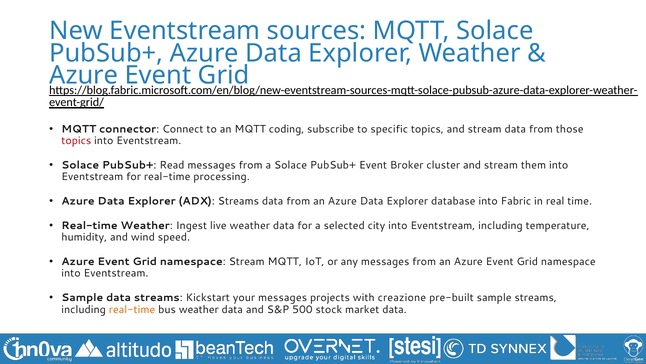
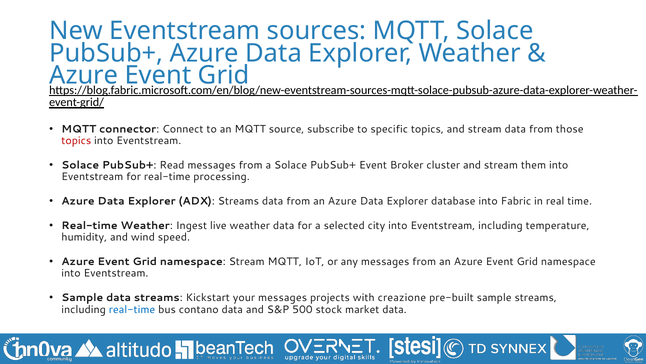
coding: coding -> source
real-time at (132, 309) colour: orange -> blue
bus weather: weather -> contano
